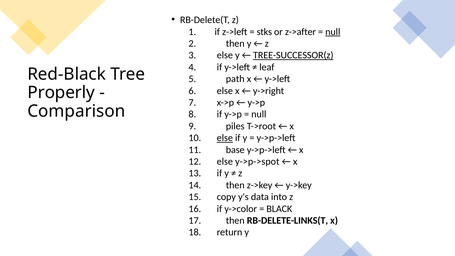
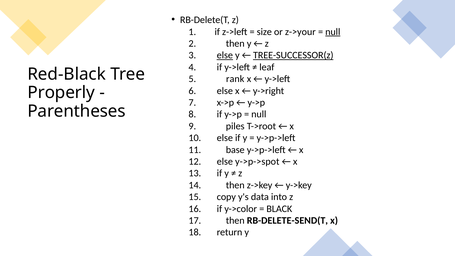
stks: stks -> size
z->after: z->after -> z->your
else at (225, 55) underline: none -> present
path: path -> rank
Comparison: Comparison -> Parentheses
else at (225, 138) underline: present -> none
RB-DELETE-LINKS(T: RB-DELETE-LINKS(T -> RB-DELETE-SEND(T
